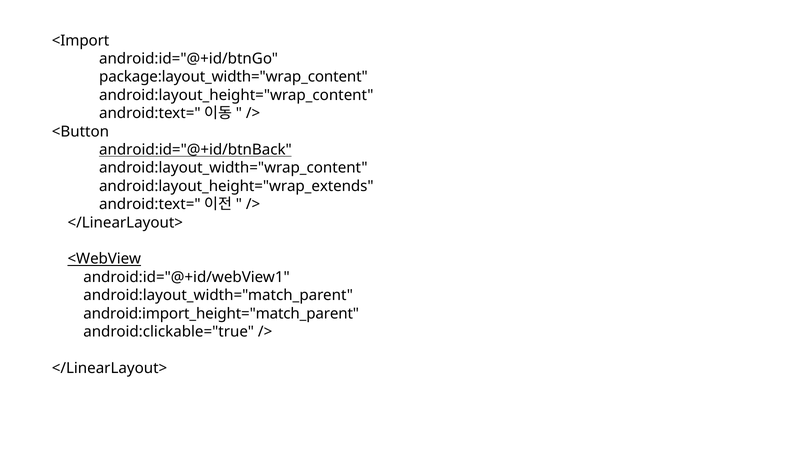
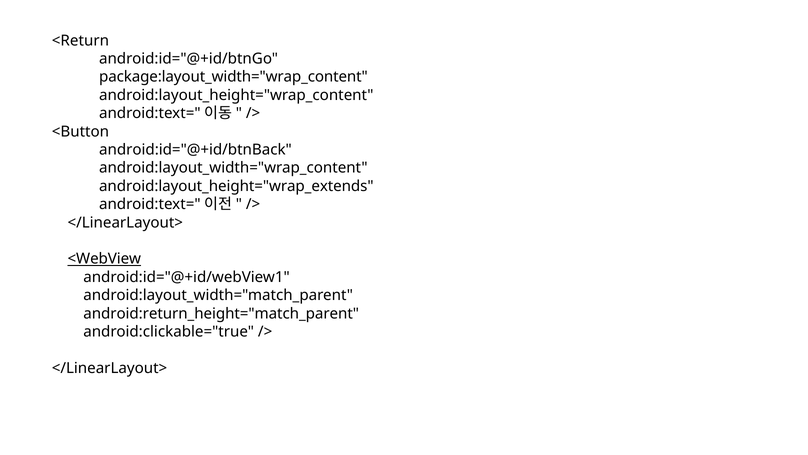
<Import: <Import -> <Return
android:id="@+id/btnBack underline: present -> none
android:import_height="match_parent: android:import_height="match_parent -> android:return_height="match_parent
